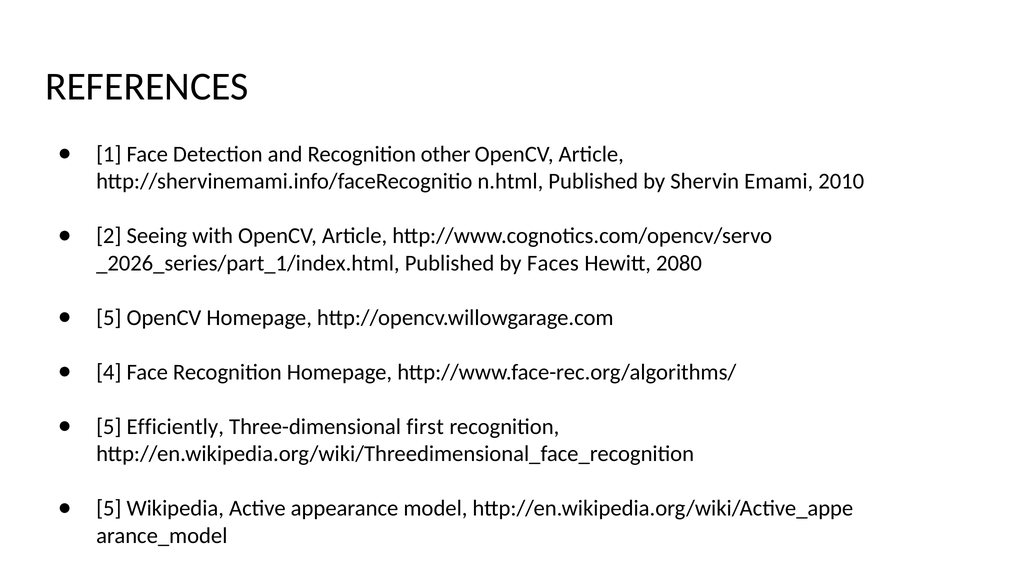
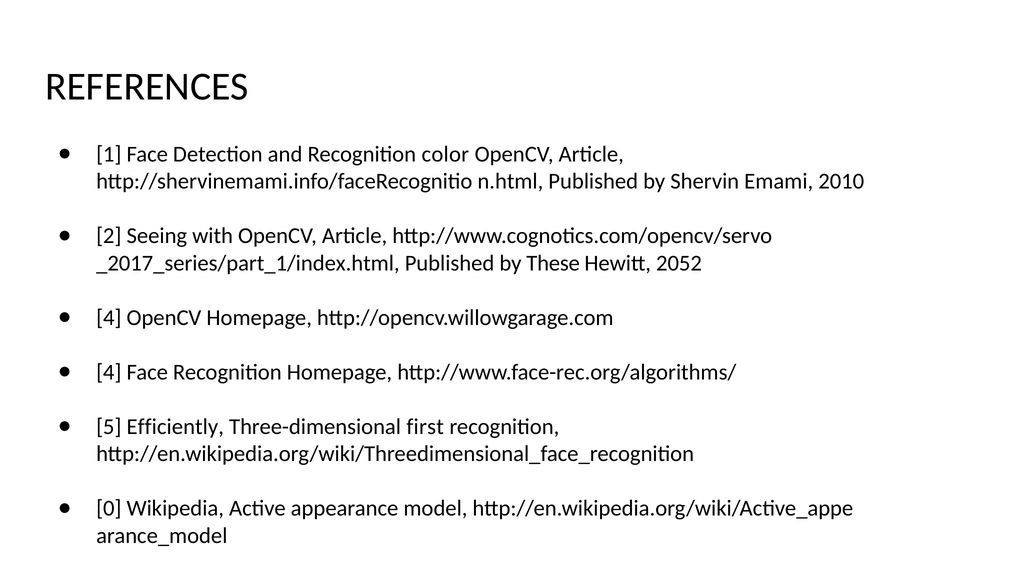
other: other -> color
_2026_series/part_1/index.html: _2026_series/part_1/index.html -> _2017_series/part_1/index.html
Faces: Faces -> These
2080: 2080 -> 2052
5 at (109, 318): 5 -> 4
5 at (109, 508): 5 -> 0
